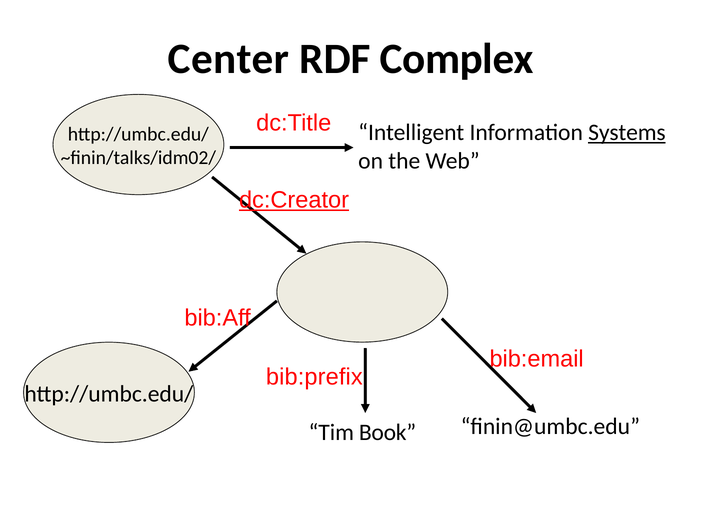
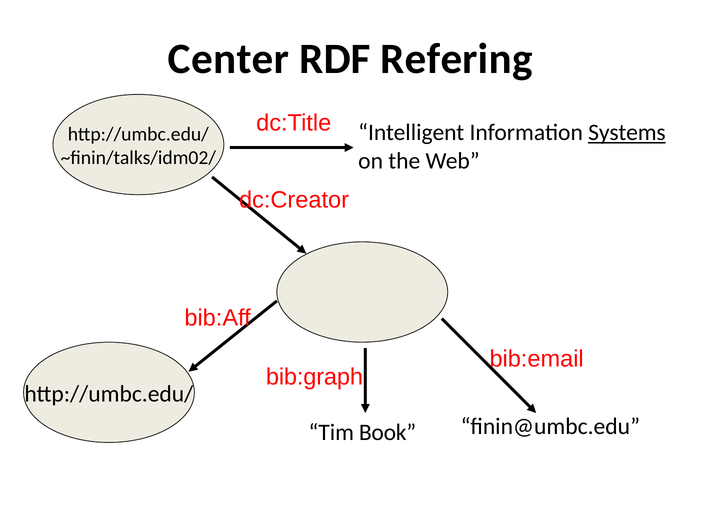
Complex: Complex -> Refering
dc:Creator underline: present -> none
bib:prefix: bib:prefix -> bib:graph
